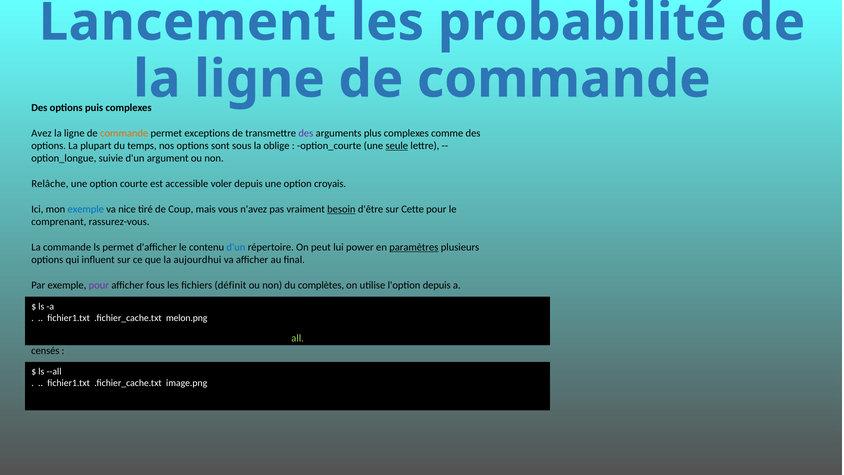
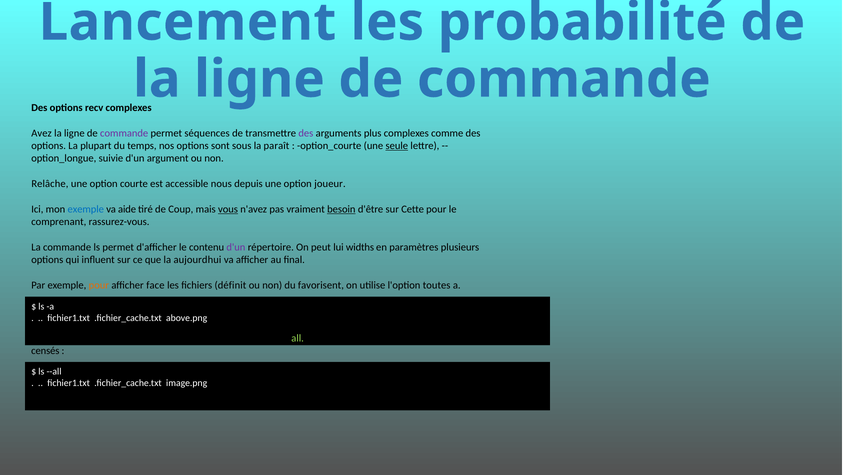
puis: puis -> recv
commande at (124, 133) colour: orange -> purple
exceptions: exceptions -> séquences
oblige: oblige -> paraît
voler: voler -> nous
croyais: croyais -> joueur
nice: nice -> aide
vous at (228, 209) underline: none -> present
d'un at (236, 247) colour: blue -> purple
power: power -> widths
paramètres underline: present -> none
pour at (99, 285) colour: purple -> orange
fous: fous -> face
complètes: complètes -> favorisent
l'option depuis: depuis -> toutes
melon.png: melon.png -> above.png
